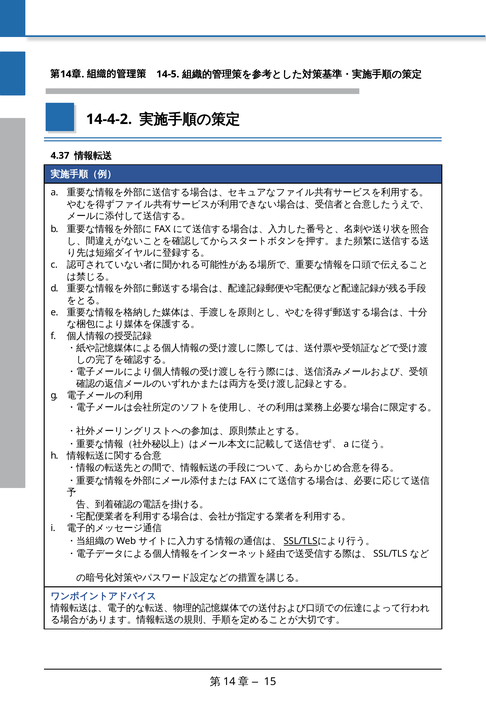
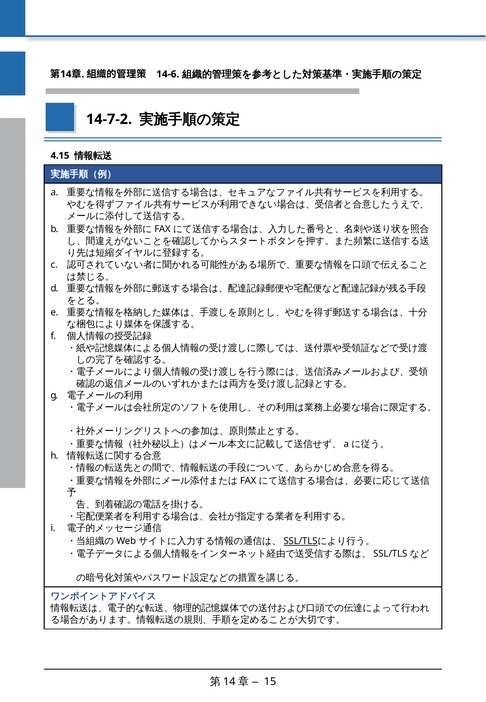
14-5: 14-5 -> 14-6
14-4-2: 14-4-2 -> 14-7-2
4.37: 4.37 -> 4.15
